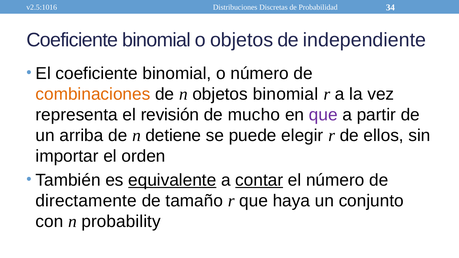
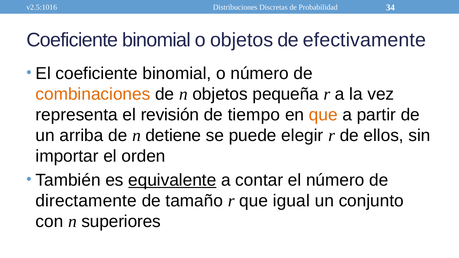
independiente: independiente -> efectivamente
objetos binomial: binomial -> pequeña
mucho: mucho -> tiempo
que at (323, 115) colour: purple -> orange
contar underline: present -> none
haya: haya -> igual
probability: probability -> superiores
